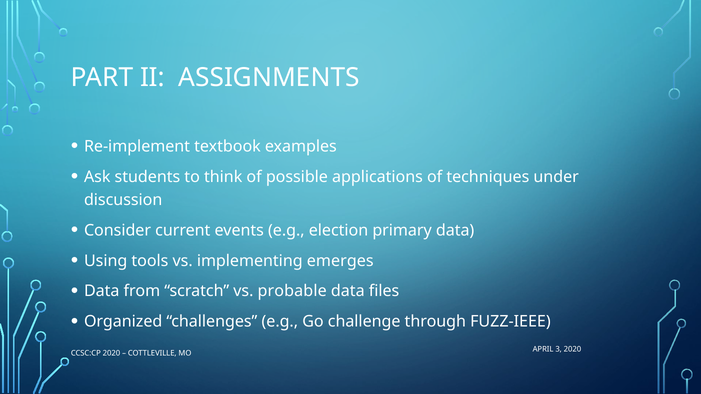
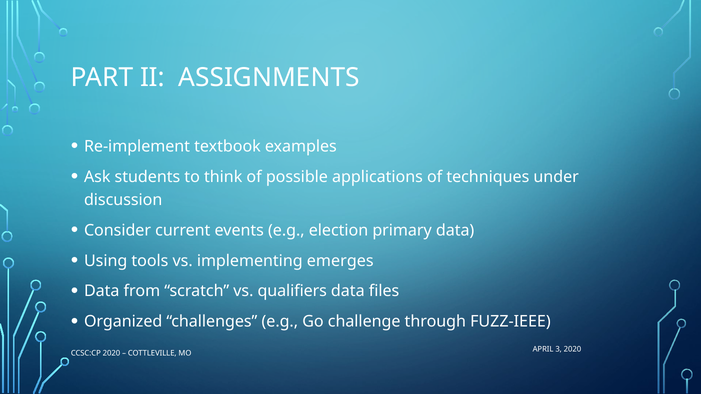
probable: probable -> qualifiers
